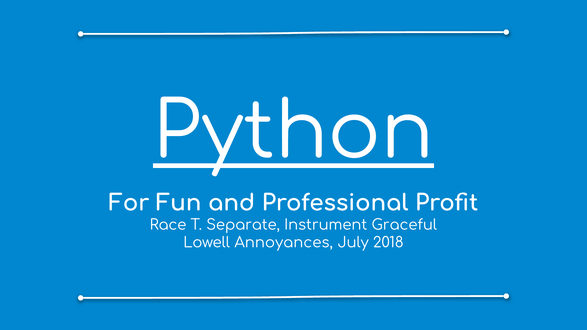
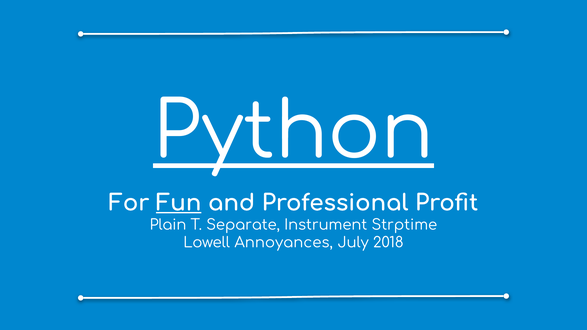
Fun underline: none -> present
Race: Race -> Plain
Graceful: Graceful -> Strptime
